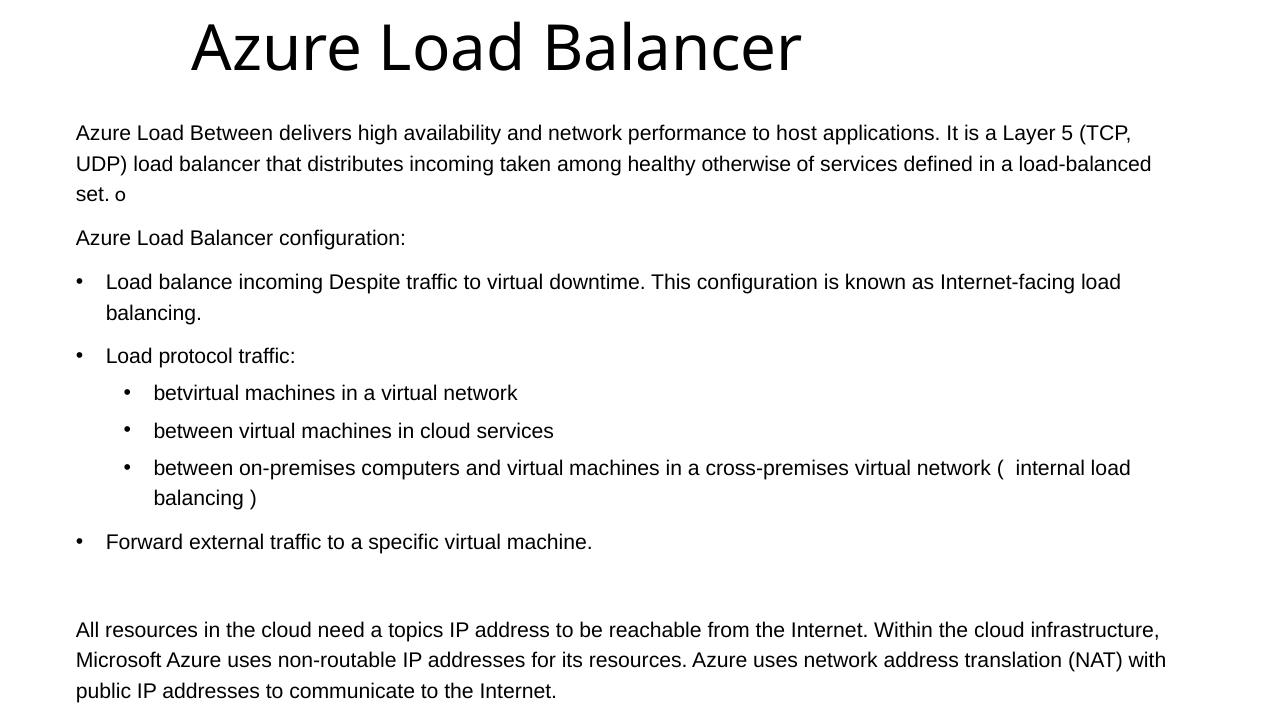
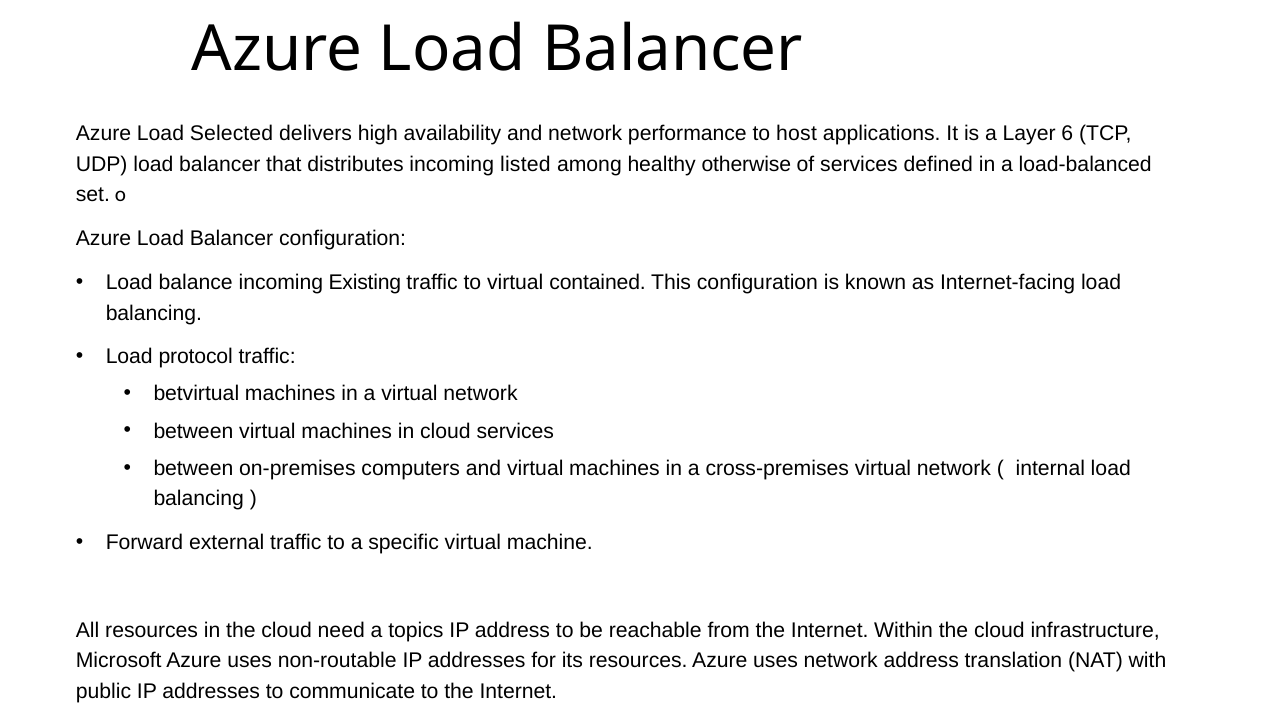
Load Between: Between -> Selected
5: 5 -> 6
taken: taken -> listed
Despite: Despite -> Existing
downtime: downtime -> contained
